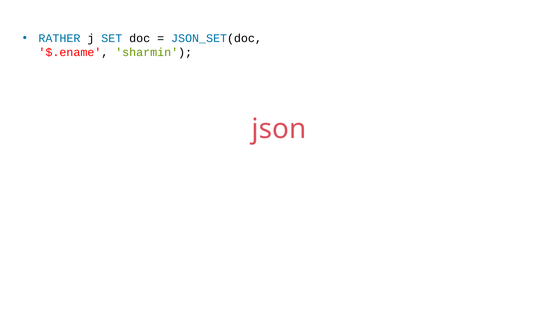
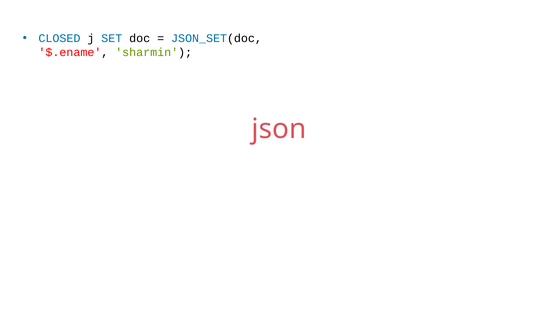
RATHER: RATHER -> CLOSED
